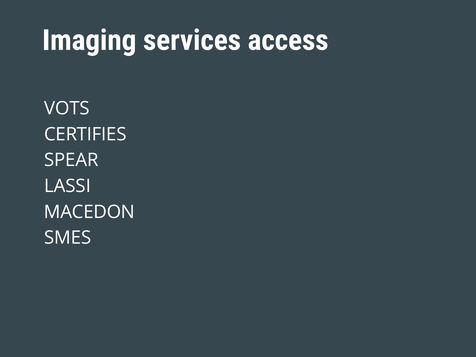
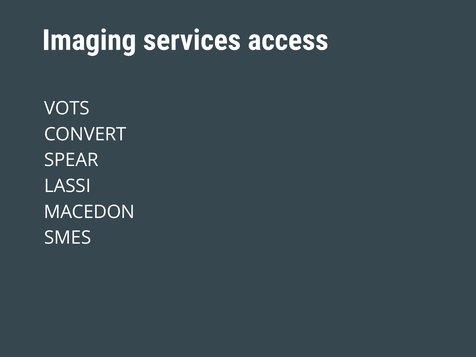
CERTIFIES: CERTIFIES -> CONVERT
